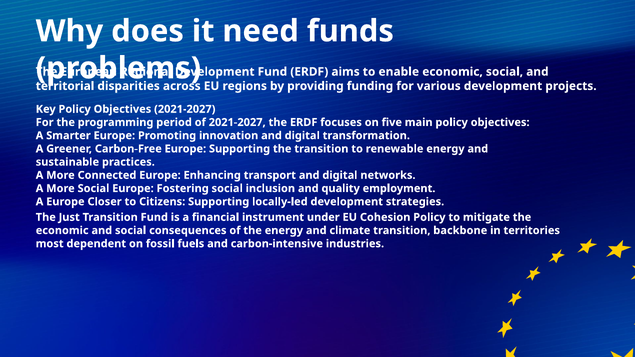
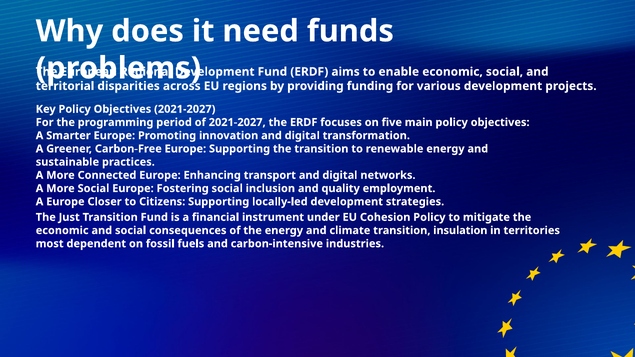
backbone: backbone -> insulation
